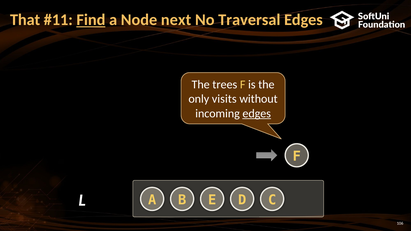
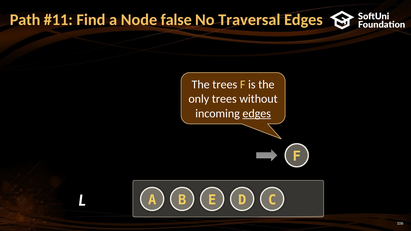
That: That -> Path
Find underline: present -> none
next: next -> false
only visits: visits -> trees
